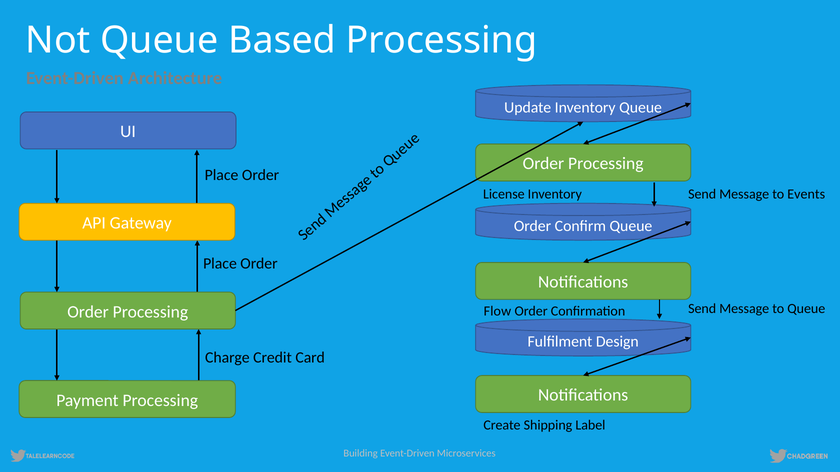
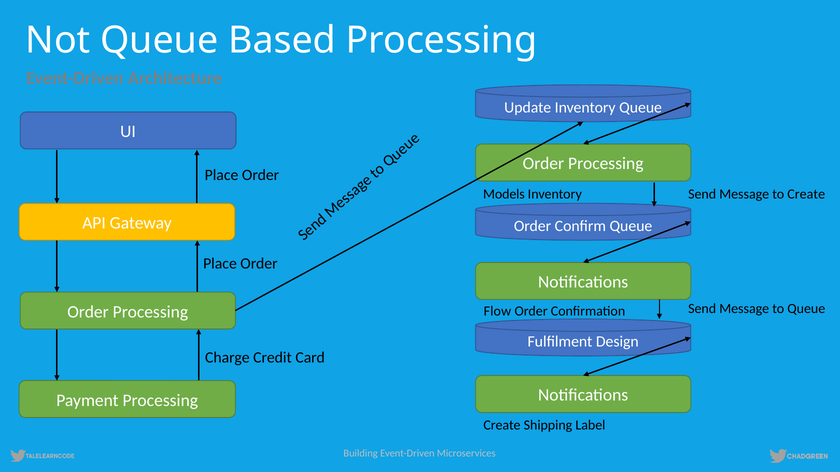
License: License -> Models
to Events: Events -> Create
